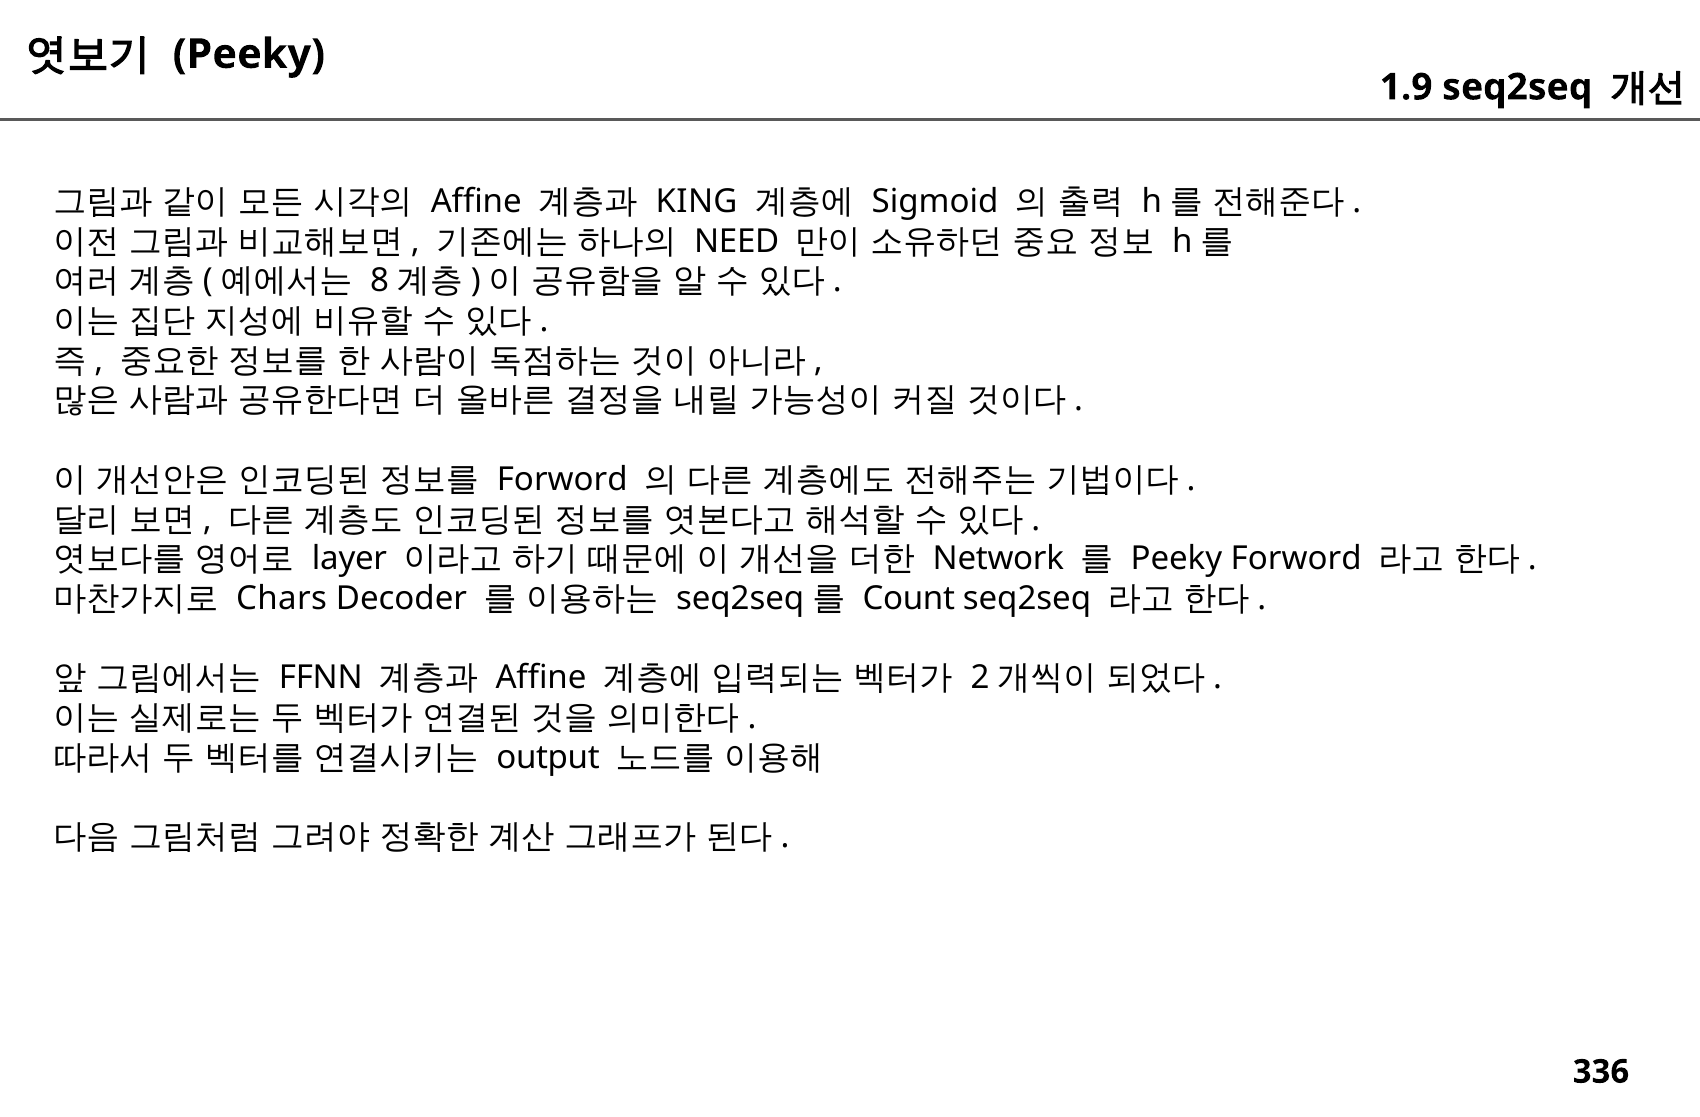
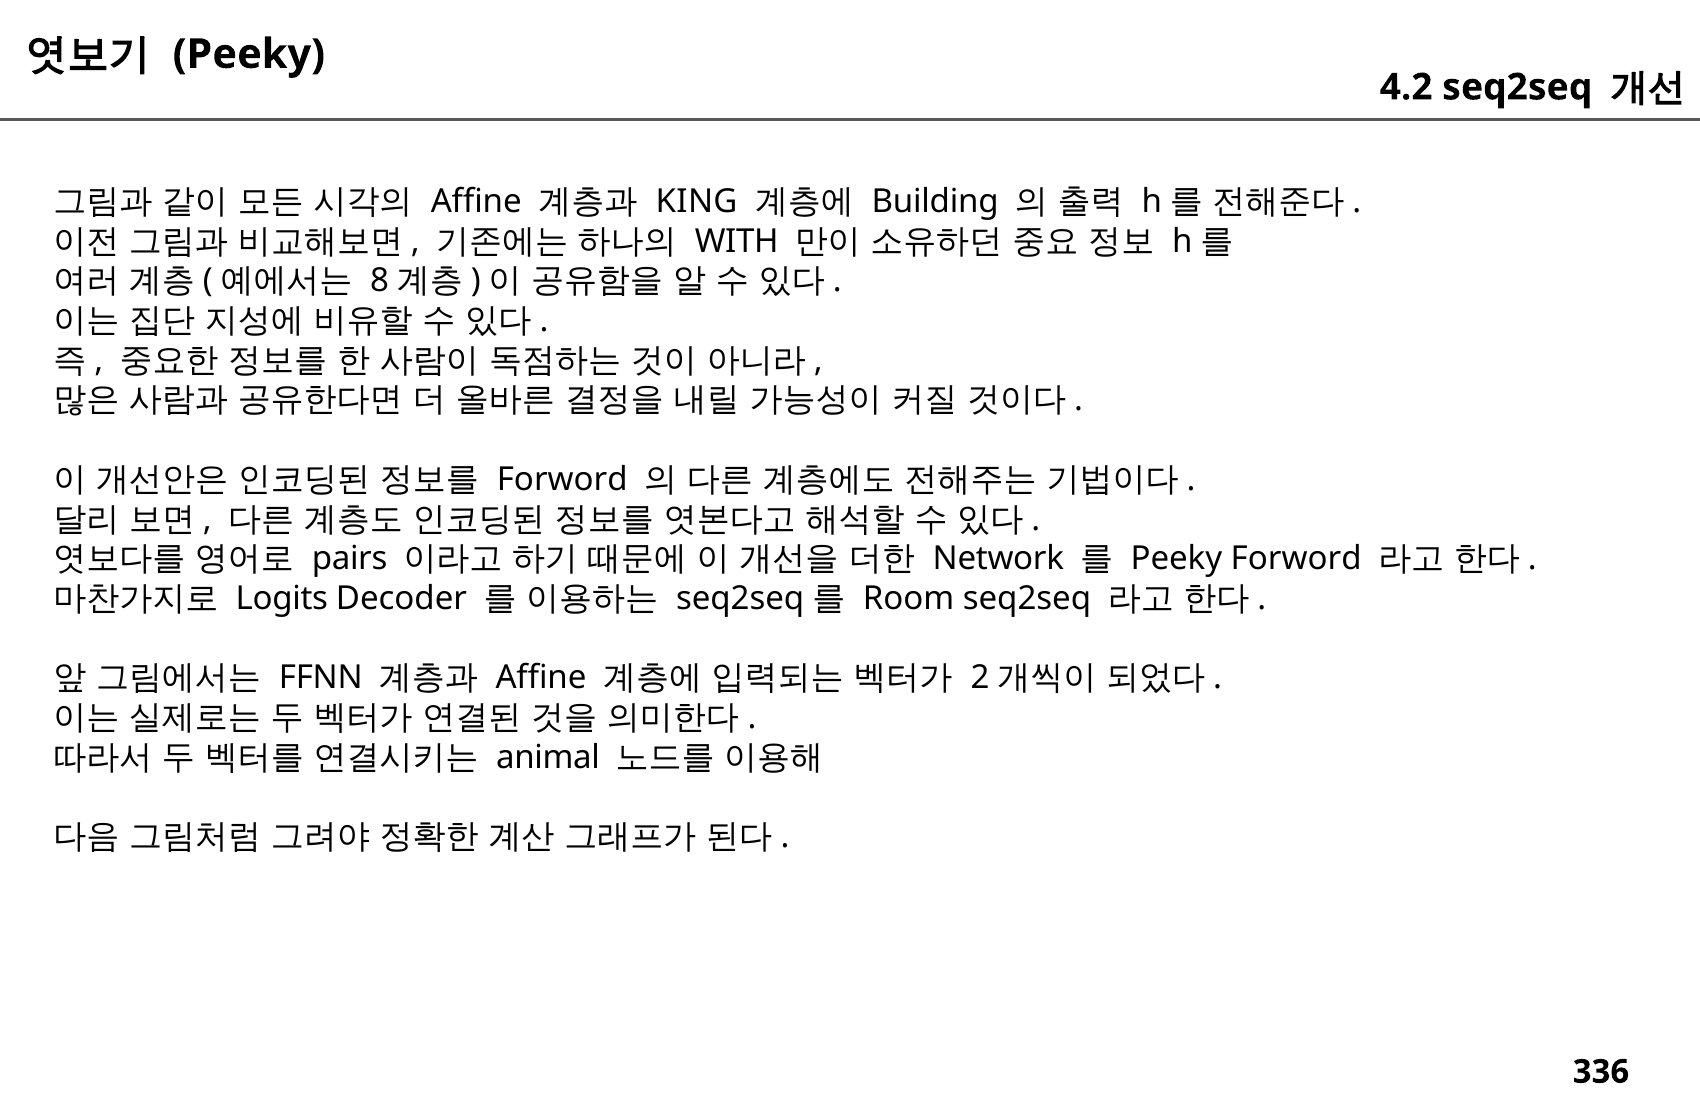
1.9: 1.9 -> 4.2
Sigmoid: Sigmoid -> Building
NEED: NEED -> WITH
layer: layer -> pairs
Chars: Chars -> Logits
Count: Count -> Room
output: output -> animal
